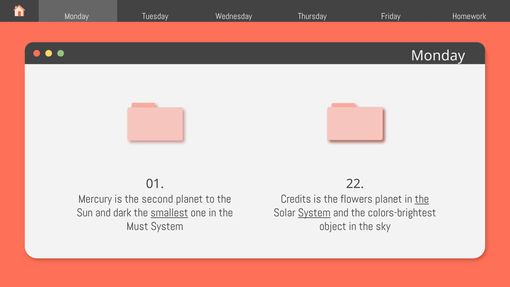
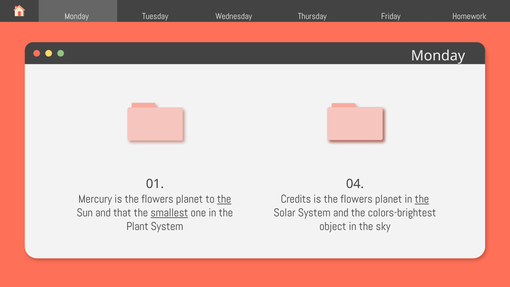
22: 22 -> 04
Mercury is the second: second -> flowers
the at (224, 199) underline: none -> present
dark: dark -> that
System at (314, 213) underline: present -> none
Must: Must -> Plant
